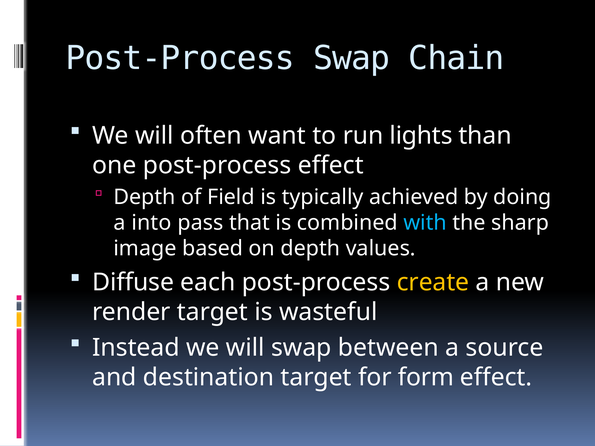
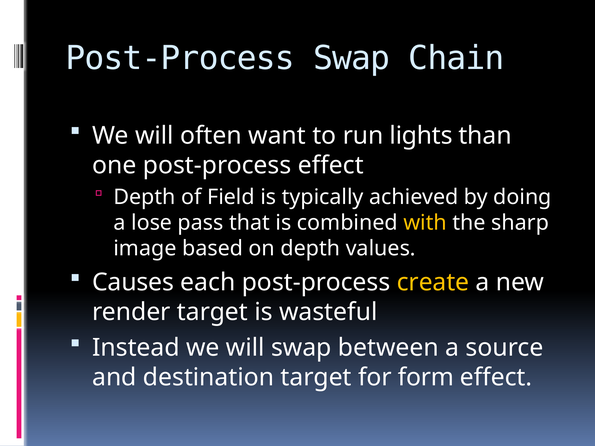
into: into -> lose
with colour: light blue -> yellow
Diffuse: Diffuse -> Causes
